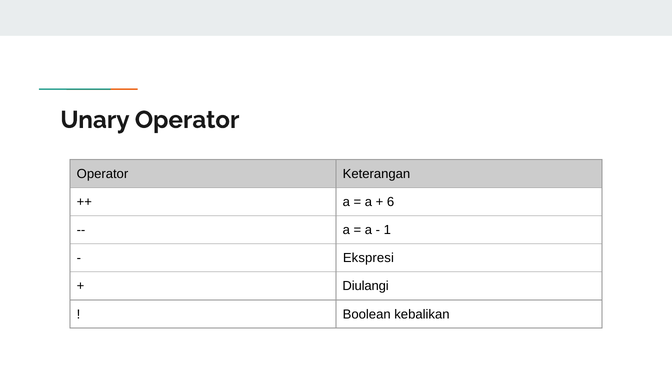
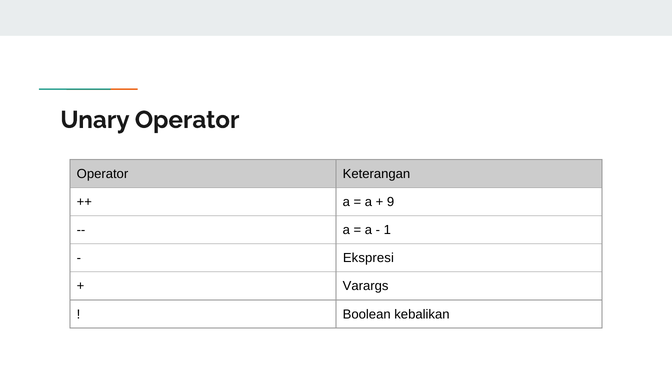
6: 6 -> 9
Diulangi: Diulangi -> Varargs
